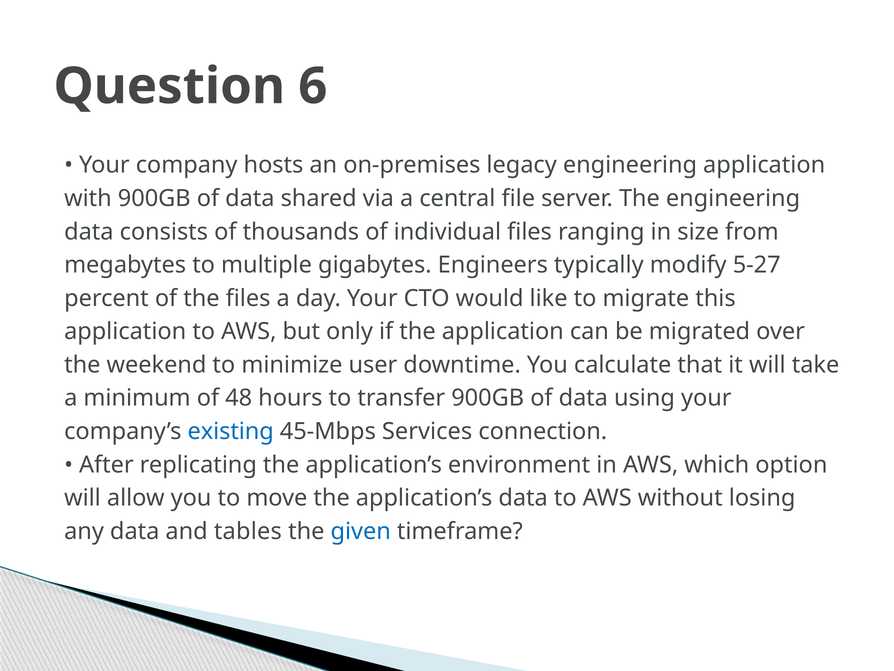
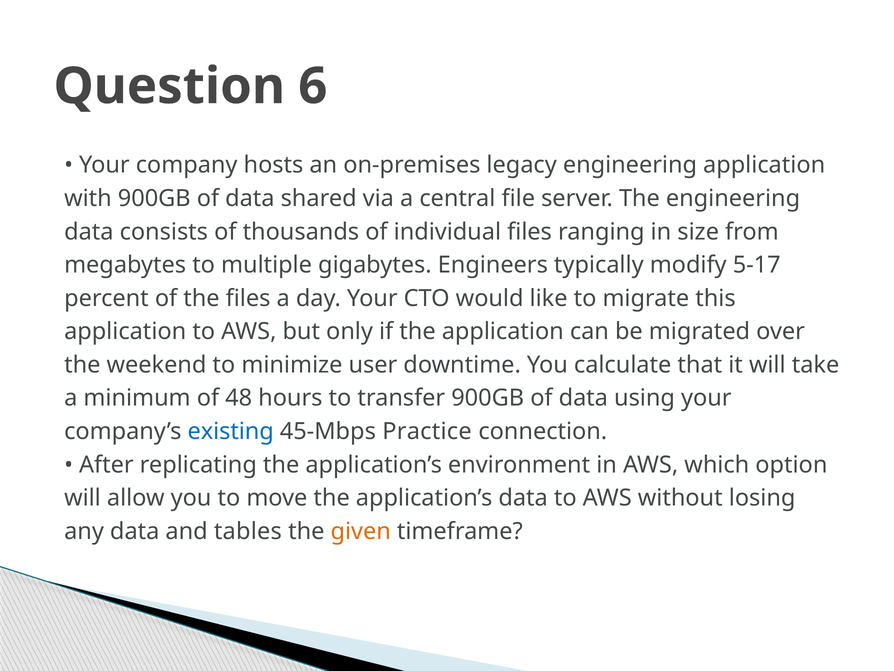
5-27: 5-27 -> 5-17
Services: Services -> Practice
given colour: blue -> orange
